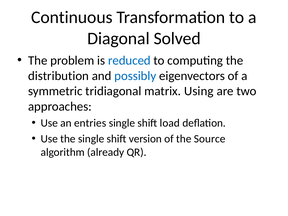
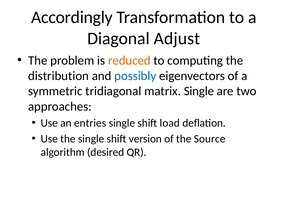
Continuous: Continuous -> Accordingly
Solved: Solved -> Adjust
reduced colour: blue -> orange
matrix Using: Using -> Single
already: already -> desired
